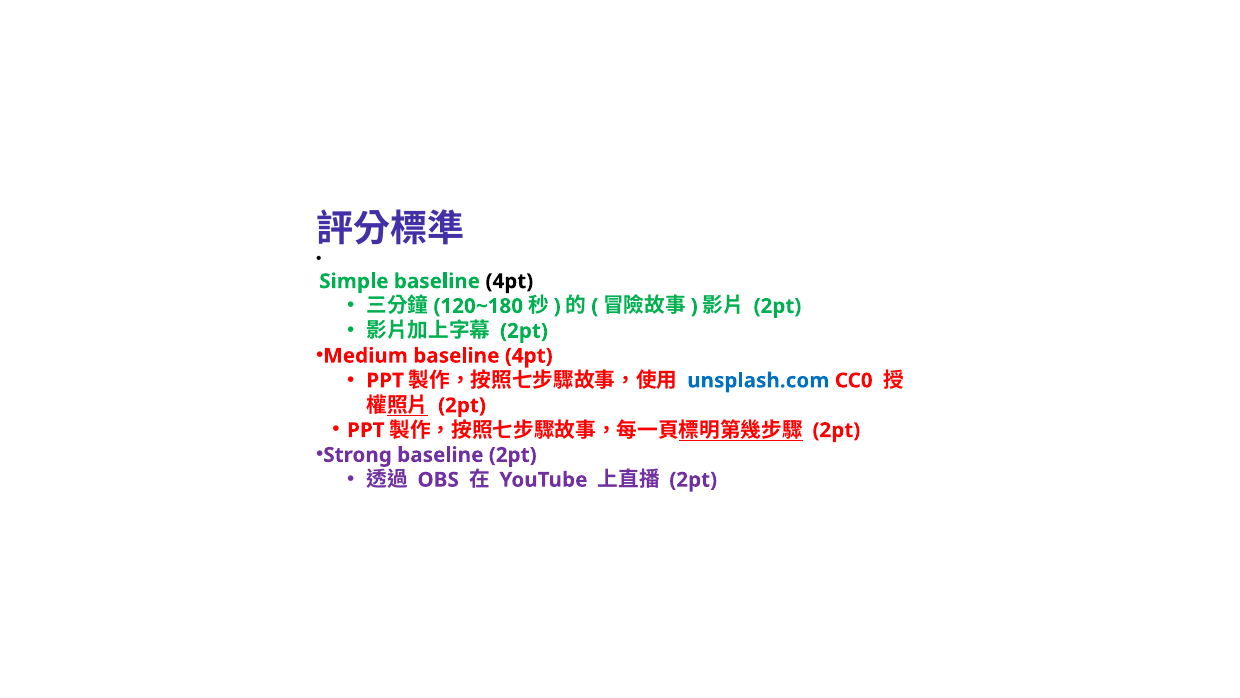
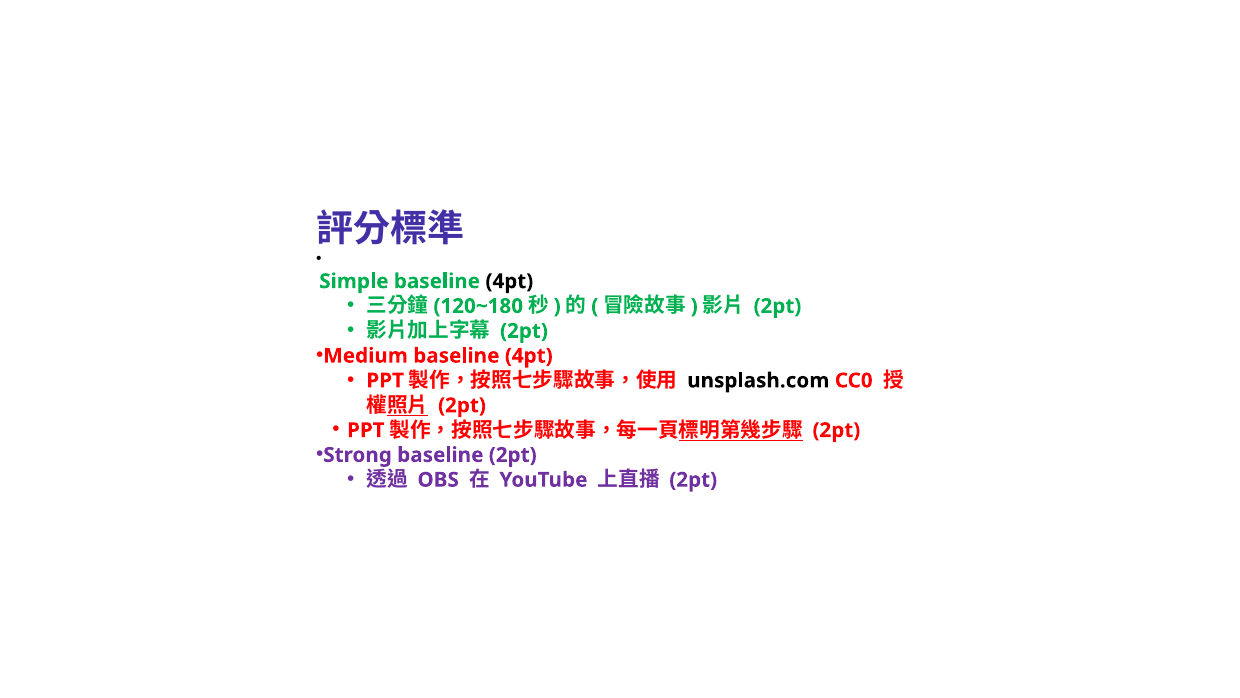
unsplash.com colour: blue -> black
